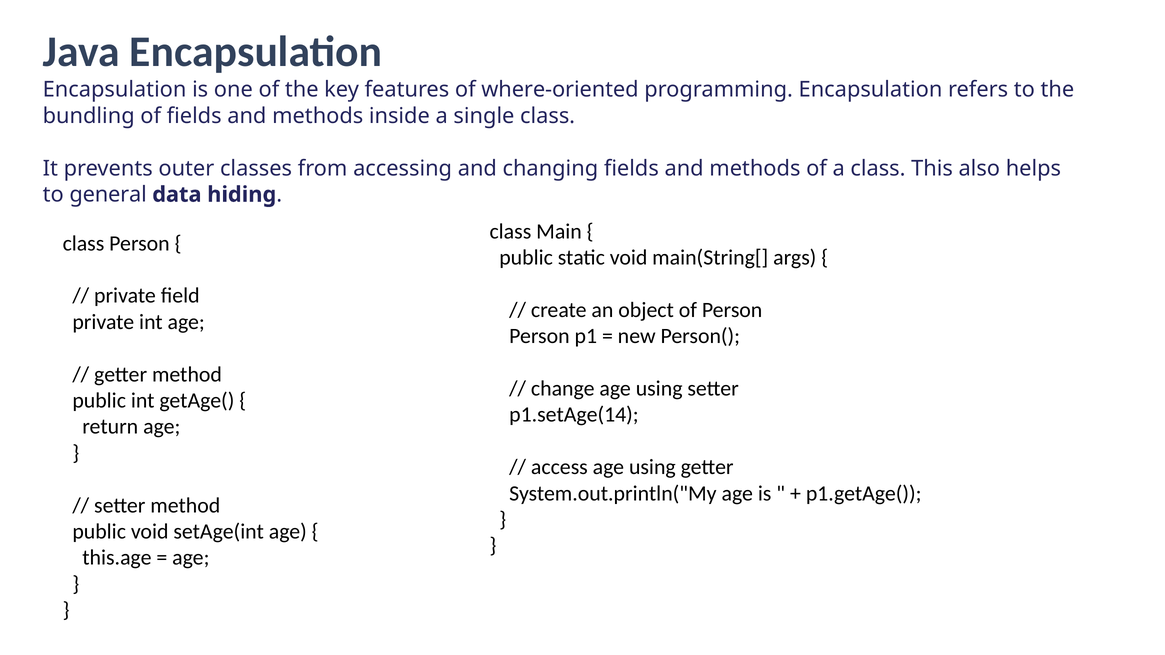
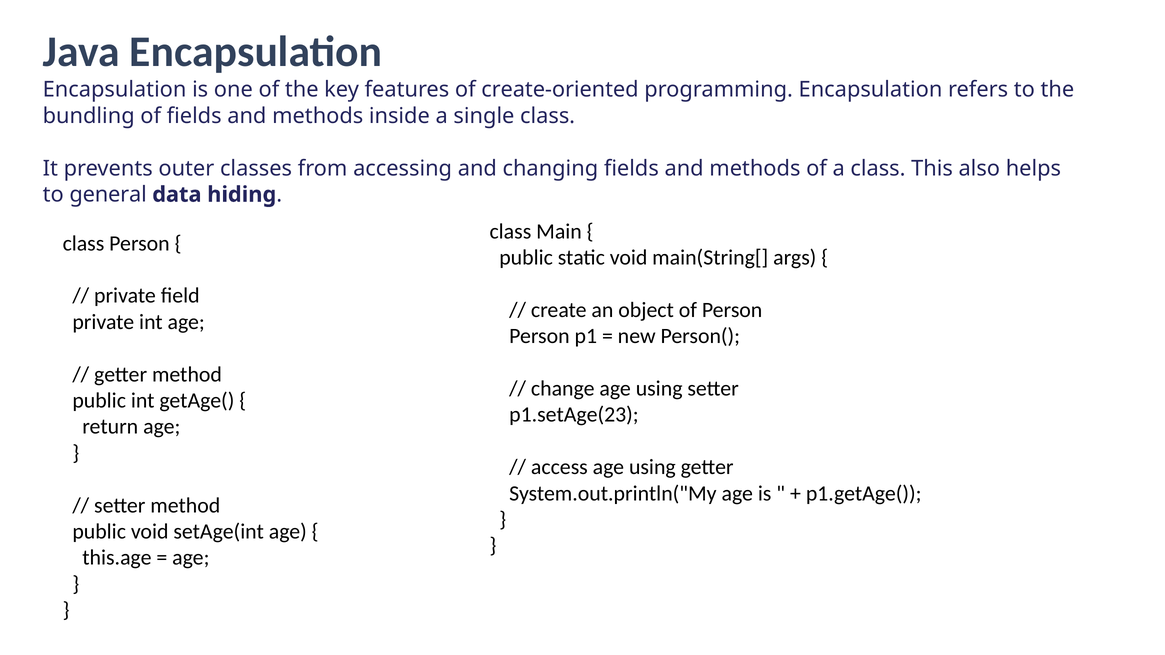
where-oriented: where-oriented -> create-oriented
p1.setAge(14: p1.setAge(14 -> p1.setAge(23
